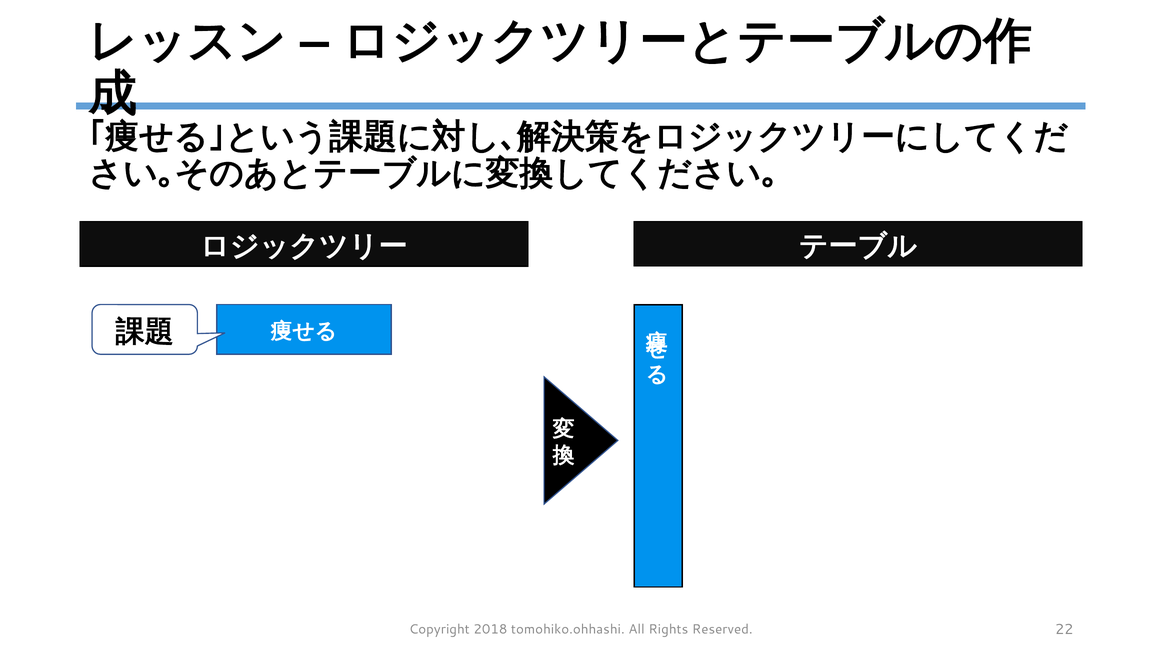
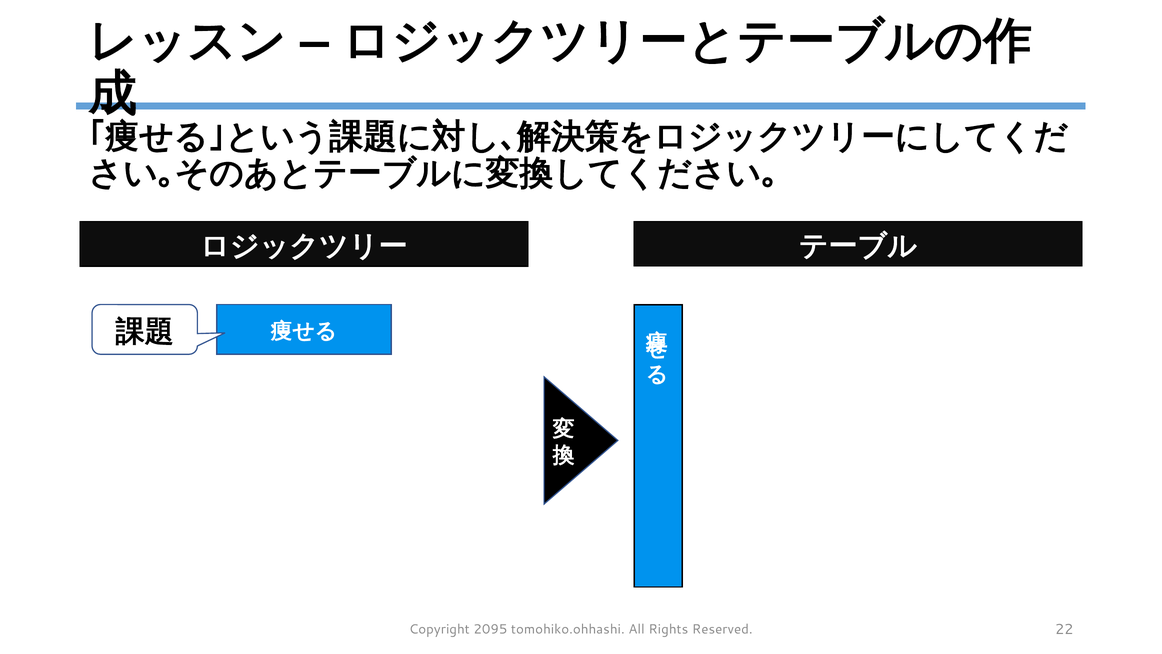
2018: 2018 -> 2095
